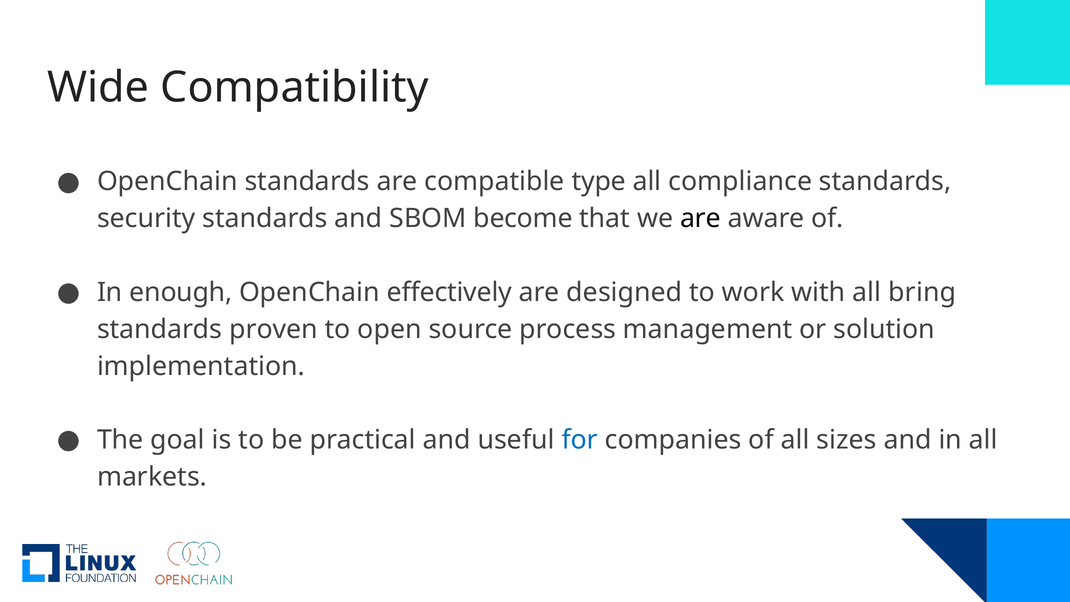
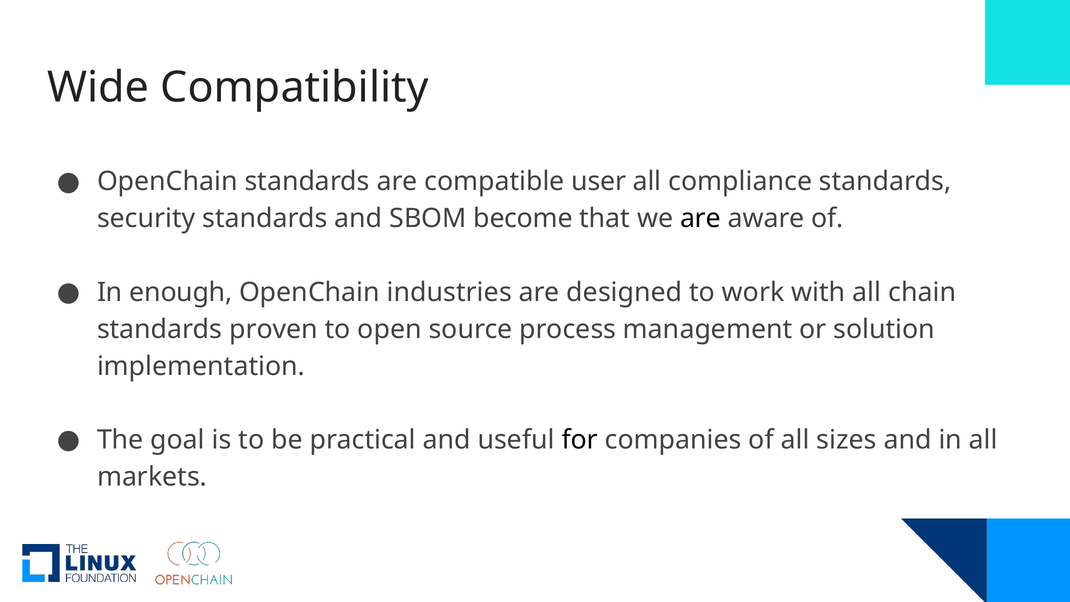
type: type -> user
effectively: effectively -> industries
bring: bring -> chain
for colour: blue -> black
